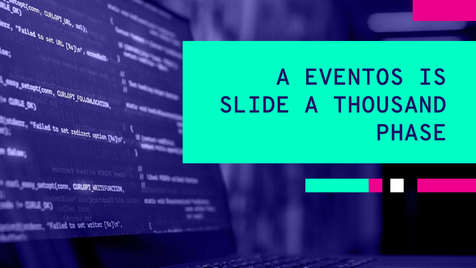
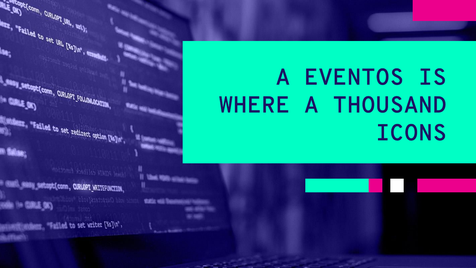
SLIDE: SLIDE -> WHERE
PHASE: PHASE -> ICONS
